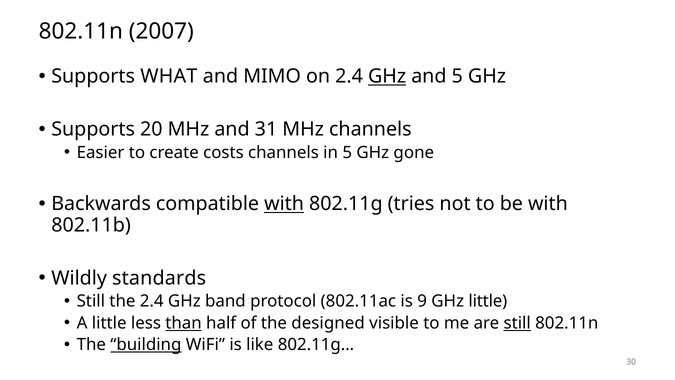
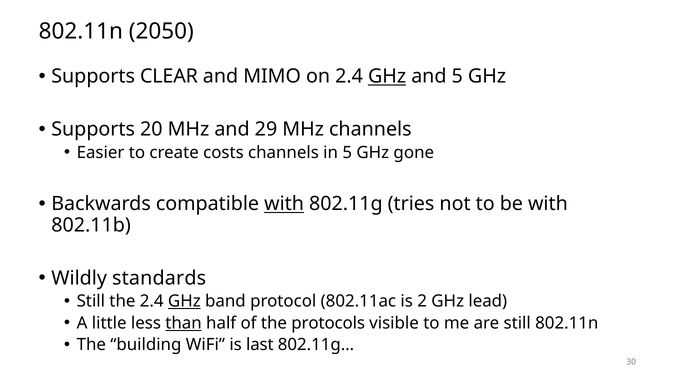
2007: 2007 -> 2050
WHAT: WHAT -> CLEAR
31: 31 -> 29
GHz at (184, 301) underline: none -> present
9: 9 -> 2
GHz little: little -> lead
designed: designed -> protocols
still at (517, 323) underline: present -> none
building underline: present -> none
like: like -> last
